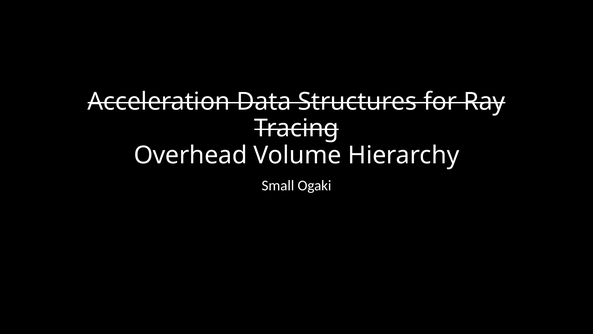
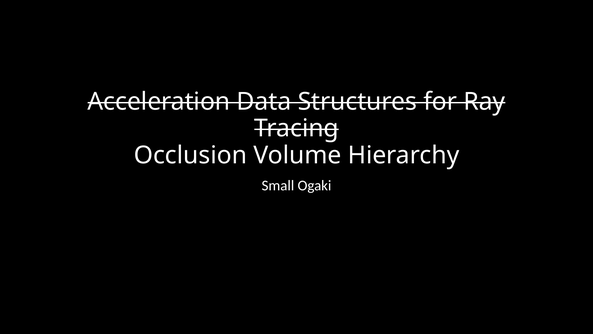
Overhead: Overhead -> Occlusion
